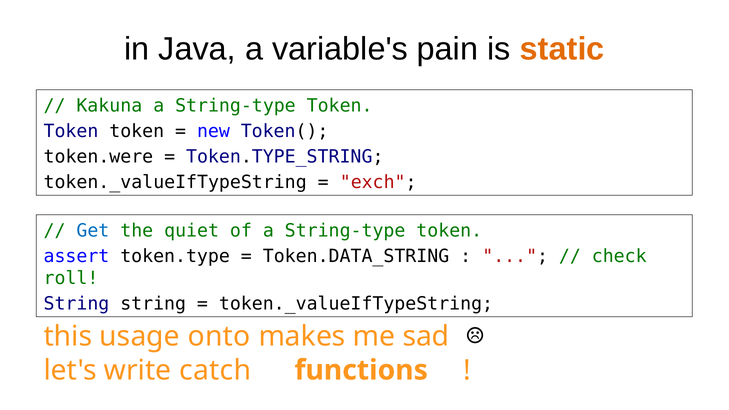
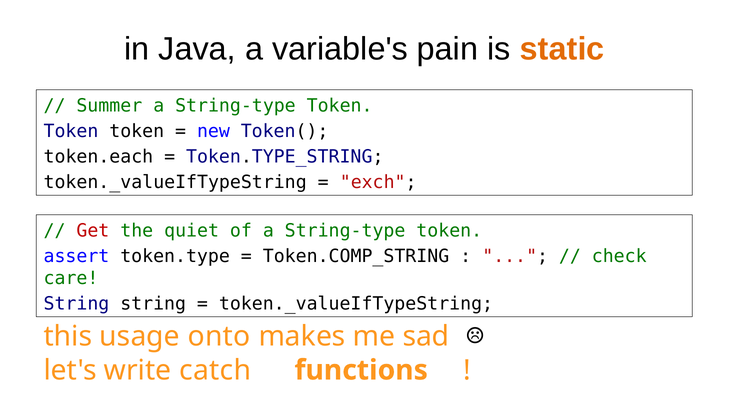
Kakuna: Kakuna -> Summer
token.were: token.were -> token.each
Get colour: blue -> red
Token.DATA_STRING: Token.DATA_STRING -> Token.COMP_STRING
roll: roll -> care
